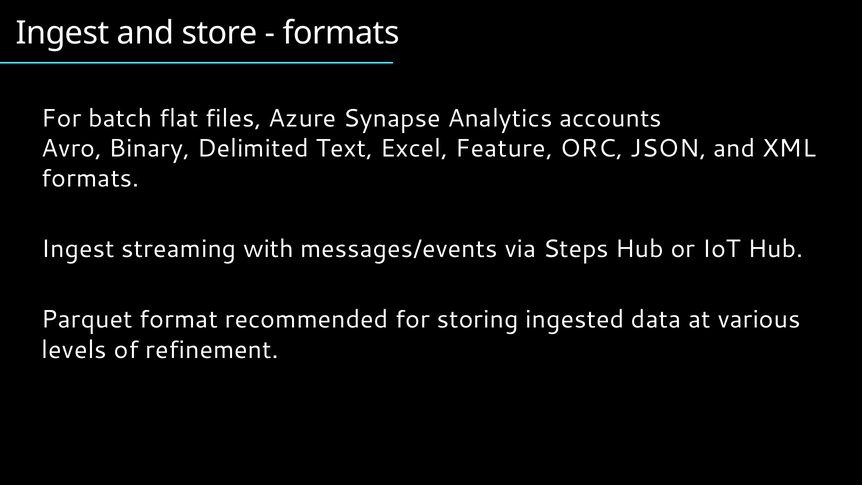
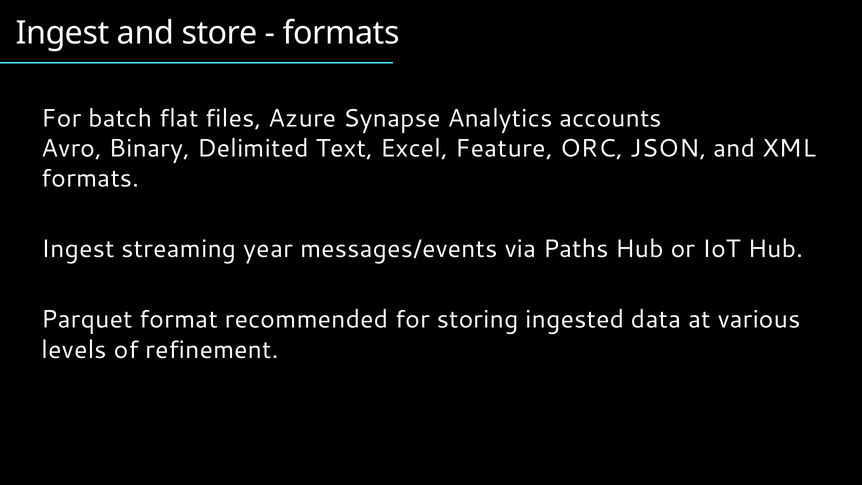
with: with -> year
Steps: Steps -> Paths
